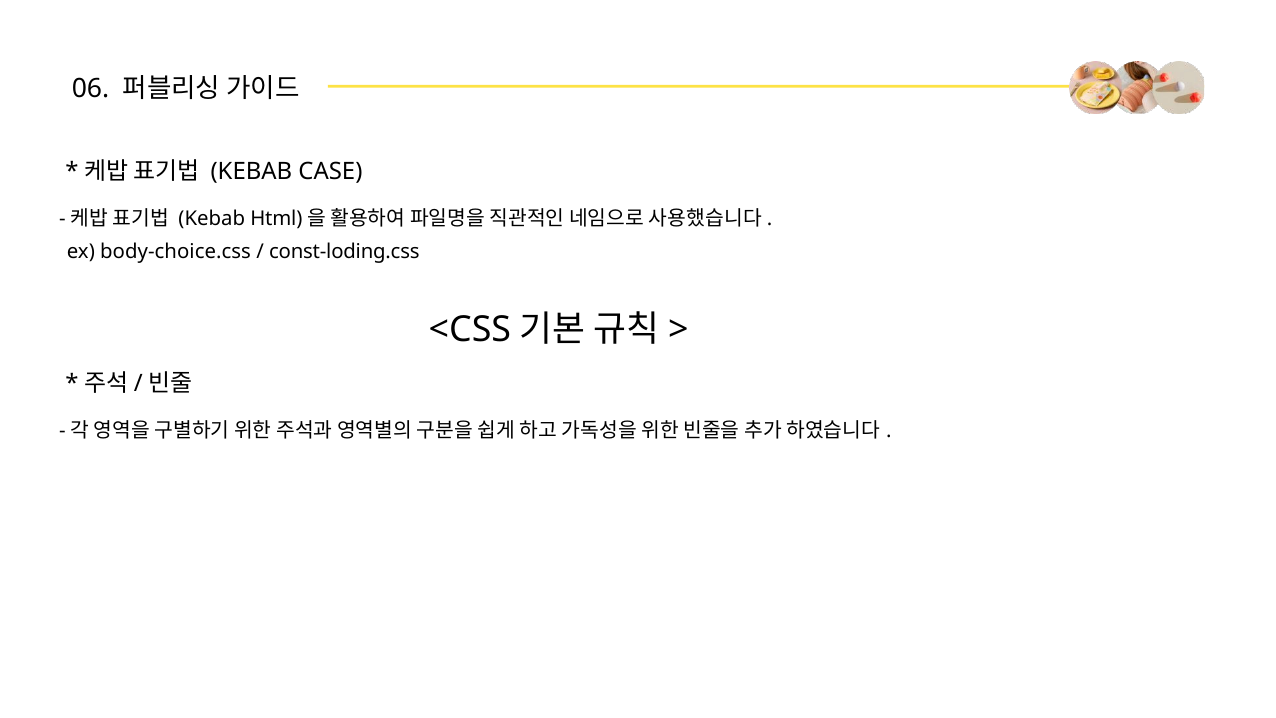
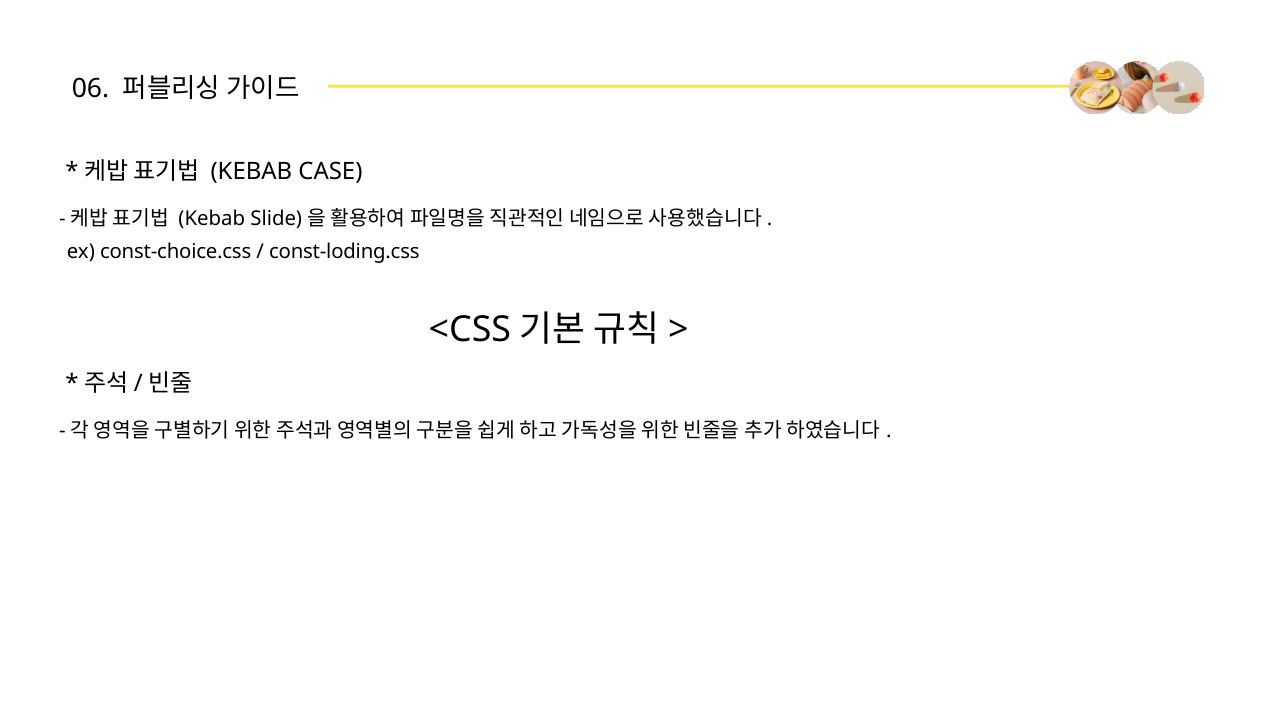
Html: Html -> Slide
body-choice.css: body-choice.css -> const-choice.css
